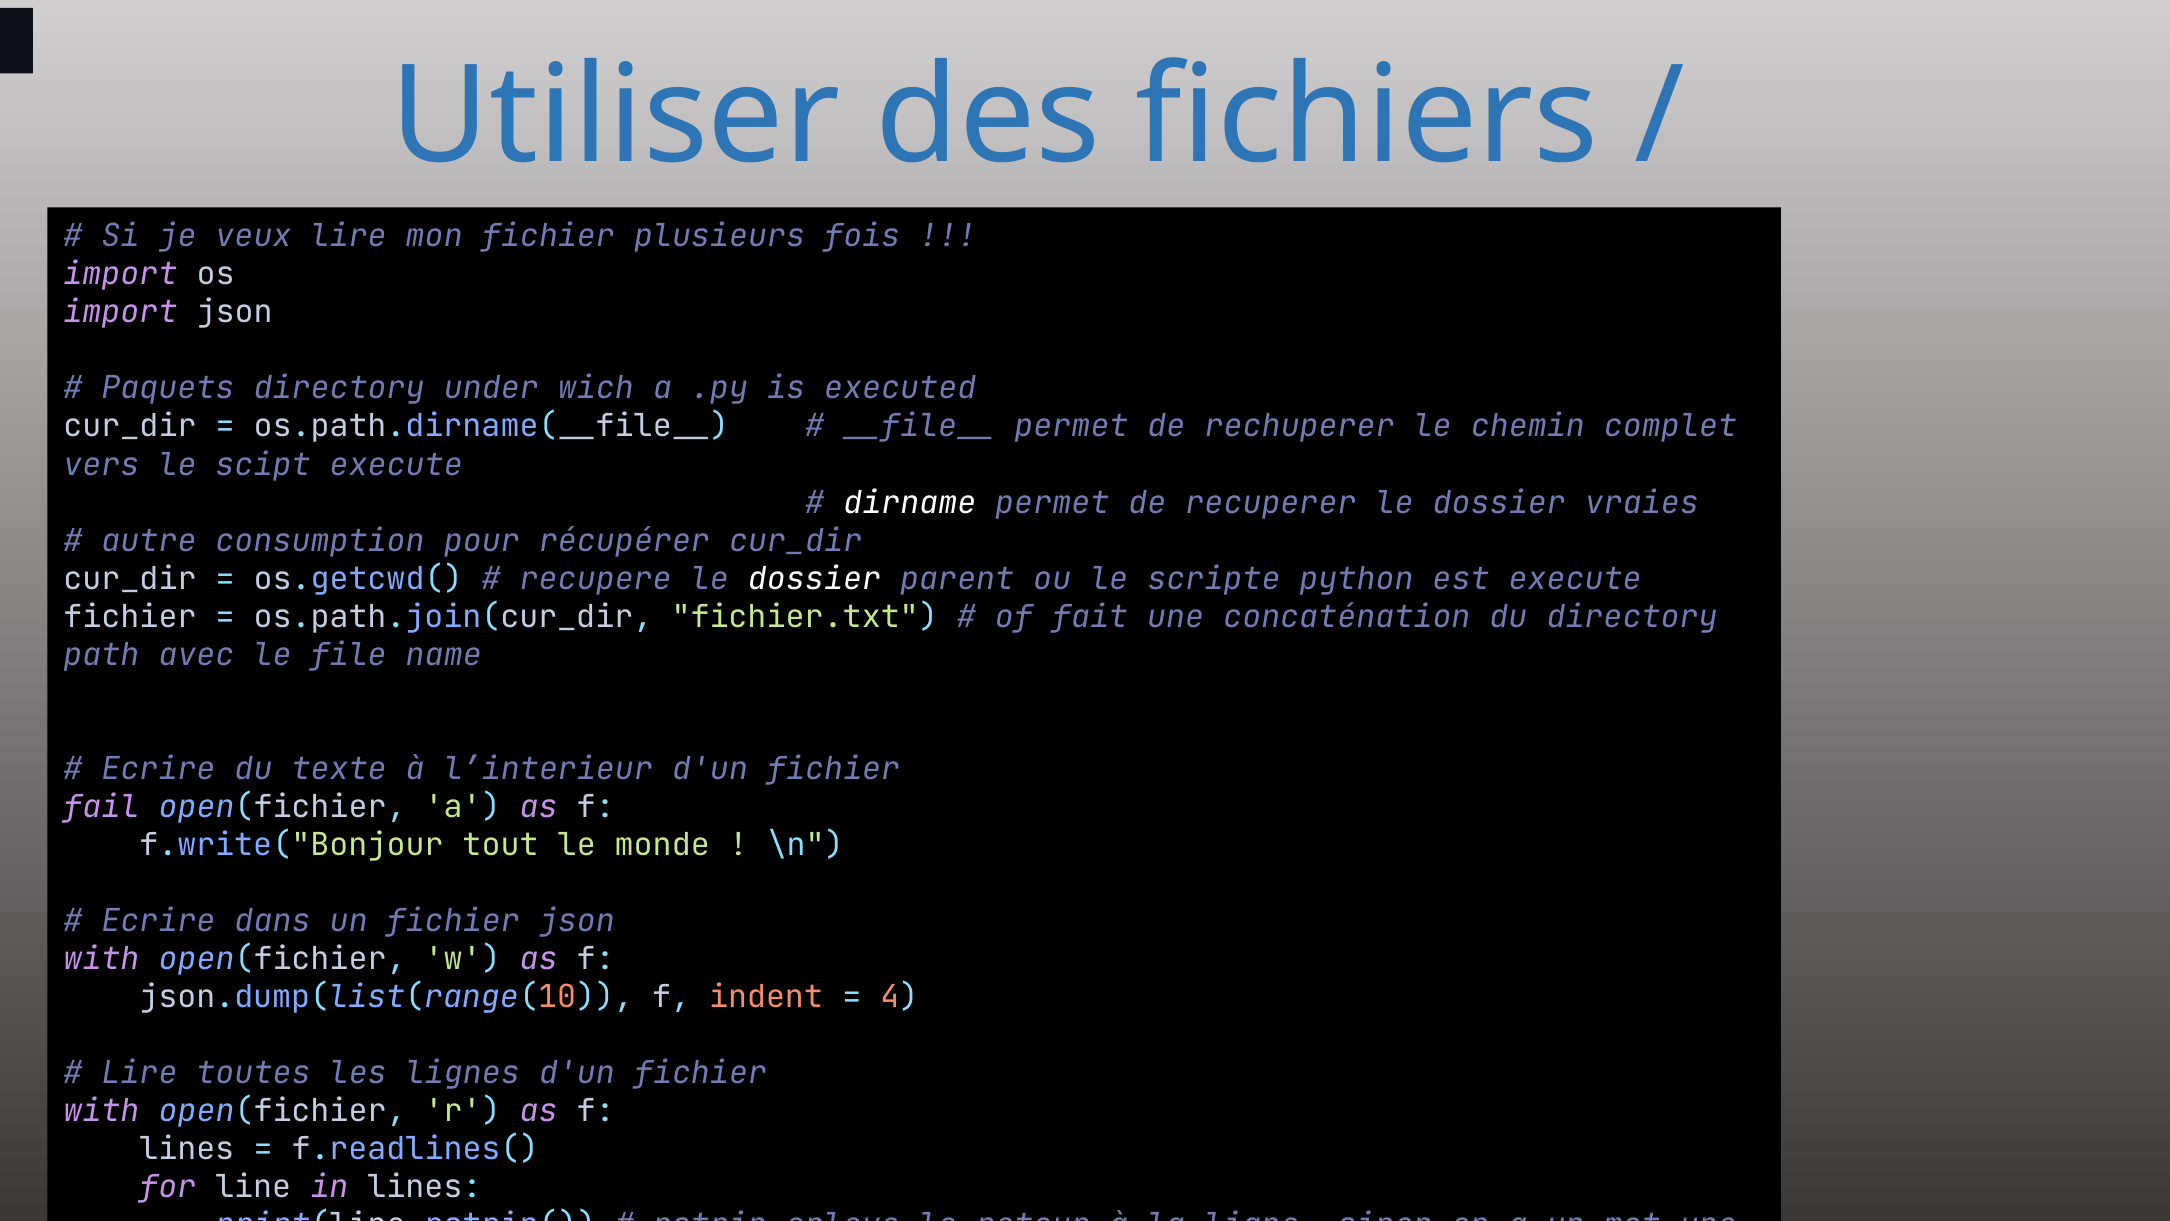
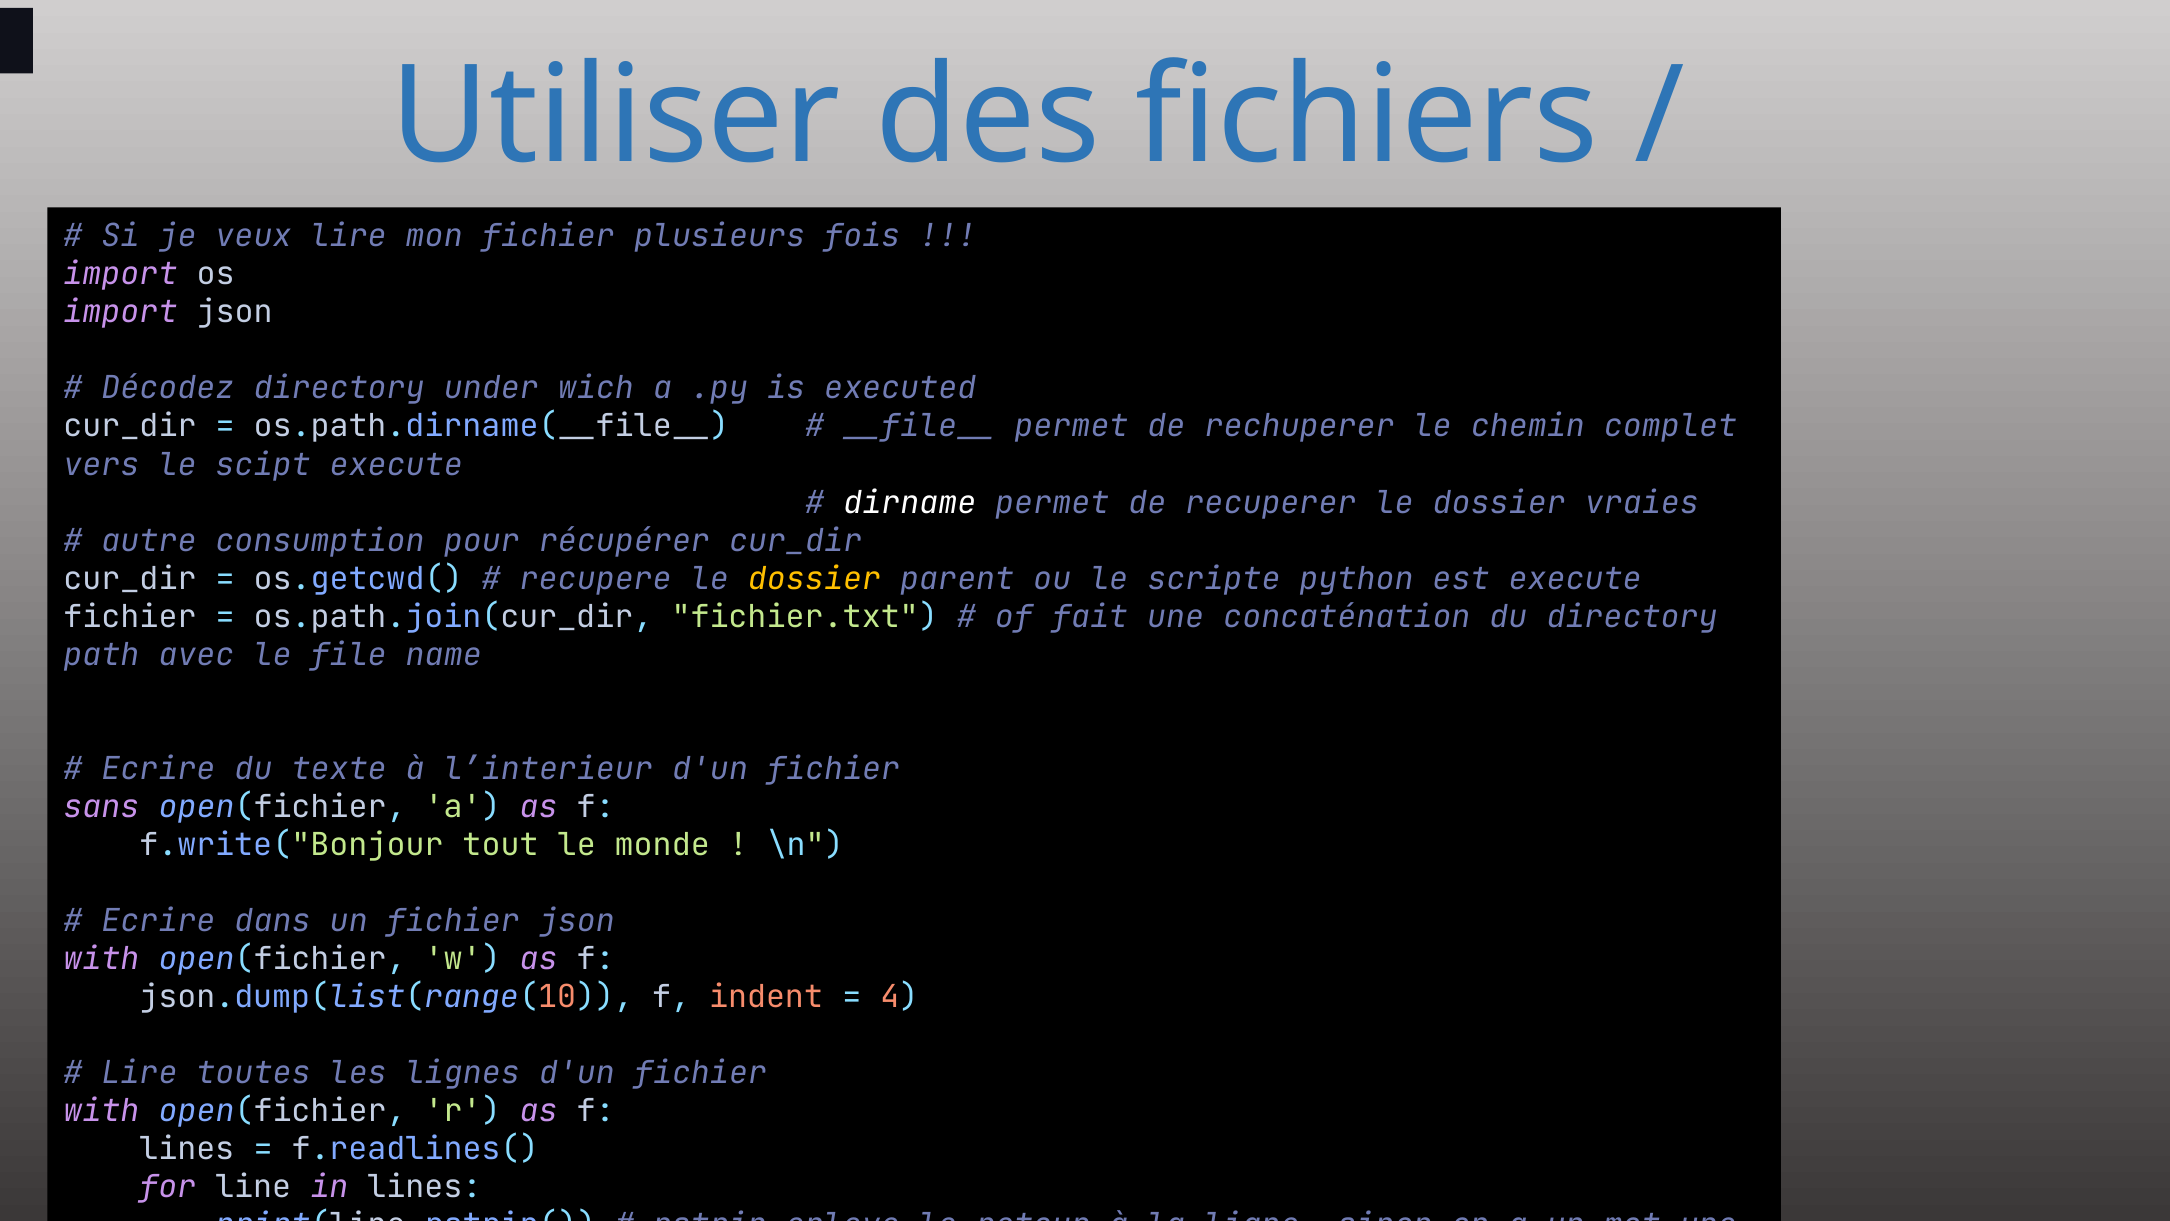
Paquets: Paquets -> Décodez
dossier at (814, 578) colour: white -> yellow
fail: fail -> sans
